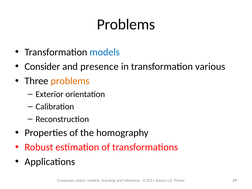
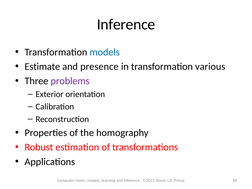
Problems at (126, 24): Problems -> Inference
Consider: Consider -> Estimate
problems at (70, 81) colour: orange -> purple
